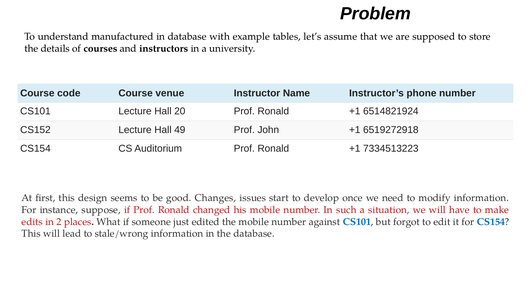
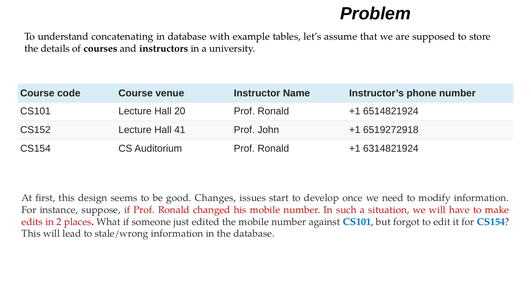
manufactured: manufactured -> concatenating
49: 49 -> 41
7334513223: 7334513223 -> 6314821924
